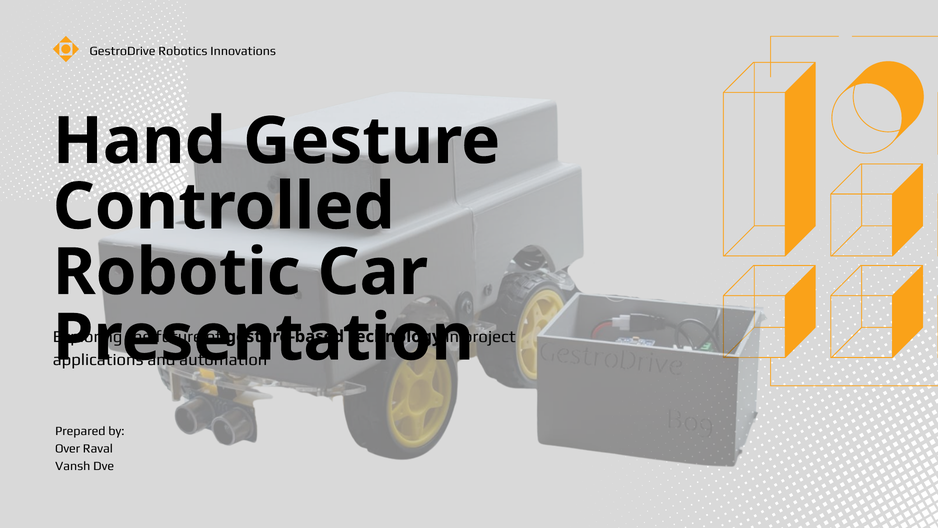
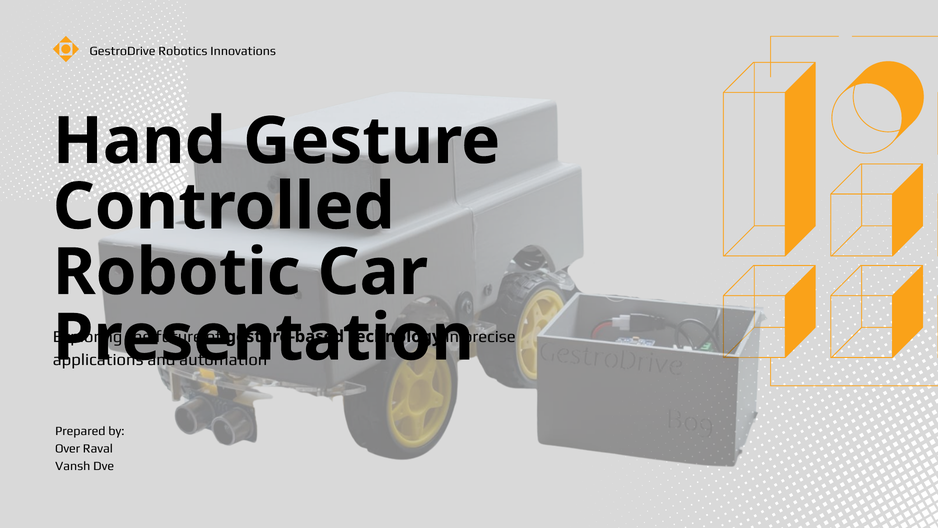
project: project -> precise
